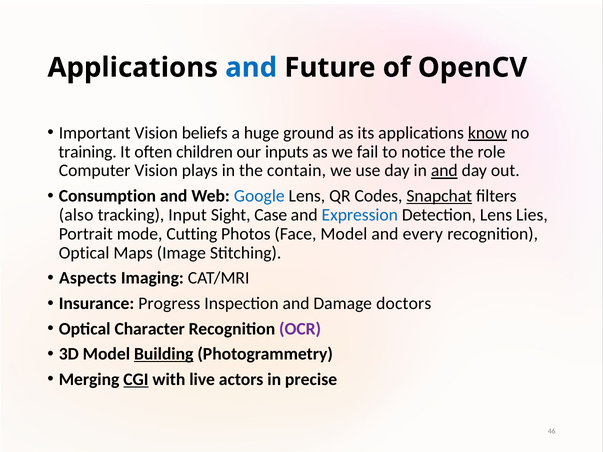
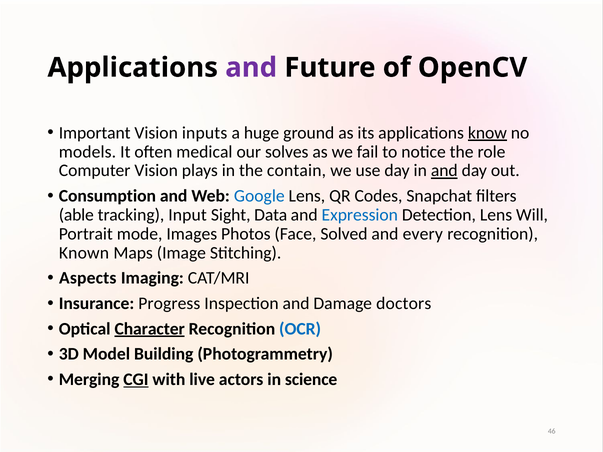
and at (251, 68) colour: blue -> purple
beliefs: beliefs -> inputs
training: training -> models
children: children -> medical
inputs: inputs -> solves
Snapchat underline: present -> none
also: also -> able
Case: Case -> Data
Lies: Lies -> Will
Cutting: Cutting -> Images
Face Model: Model -> Solved
Optical at (84, 253): Optical -> Known
Character underline: none -> present
OCR colour: purple -> blue
Building underline: present -> none
precise: precise -> science
